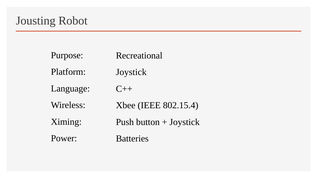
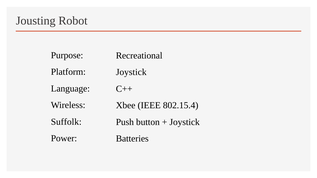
Ximing: Ximing -> Suffolk
